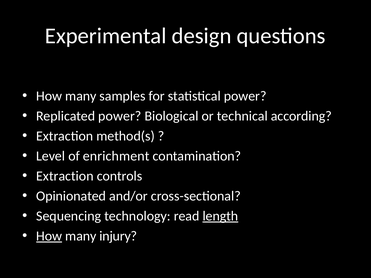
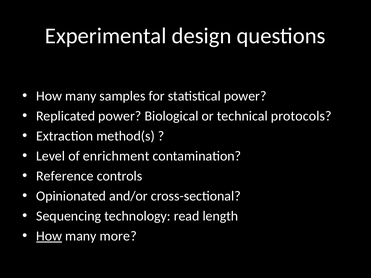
according: according -> protocols
Extraction at (65, 176): Extraction -> Reference
length underline: present -> none
injury: injury -> more
